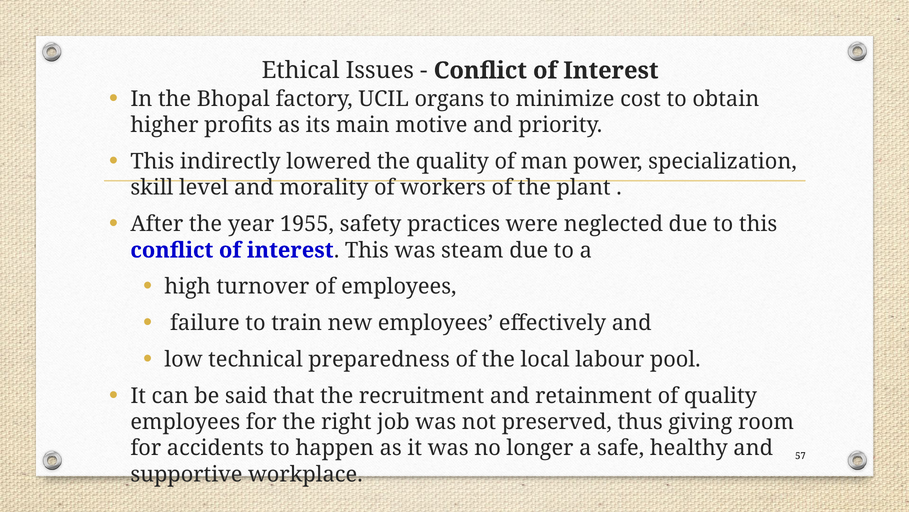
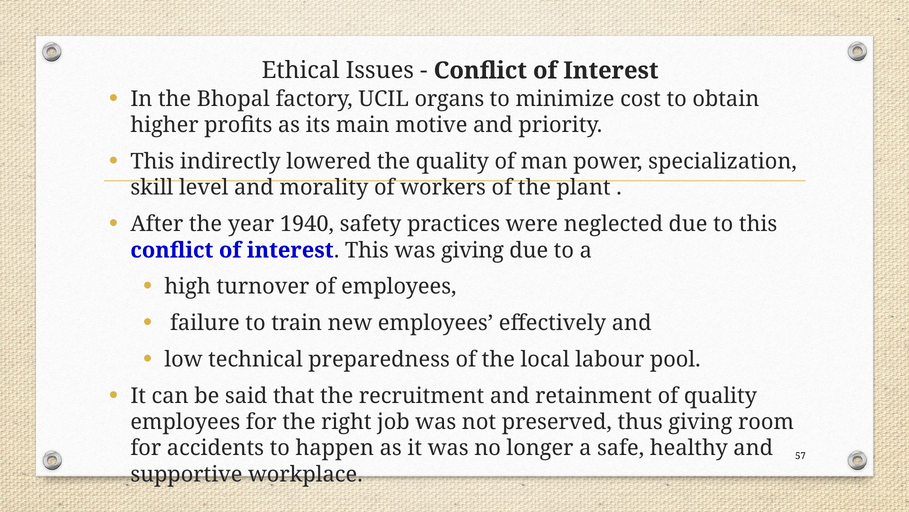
1955: 1955 -> 1940
was steam: steam -> giving
